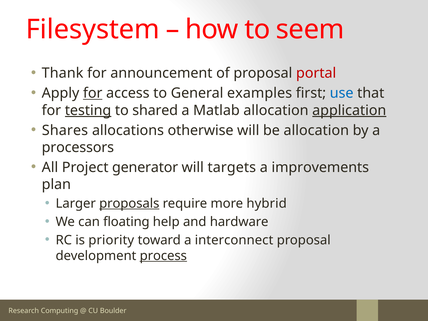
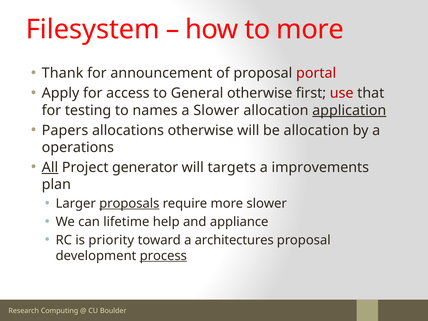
to seem: seem -> more
for at (93, 93) underline: present -> none
General examples: examples -> otherwise
use colour: blue -> red
testing underline: present -> none
shared: shared -> names
a Matlab: Matlab -> Slower
Shares: Shares -> Papers
processors: processors -> operations
All underline: none -> present
more hybrid: hybrid -> slower
floating: floating -> lifetime
hardware: hardware -> appliance
interconnect: interconnect -> architectures
